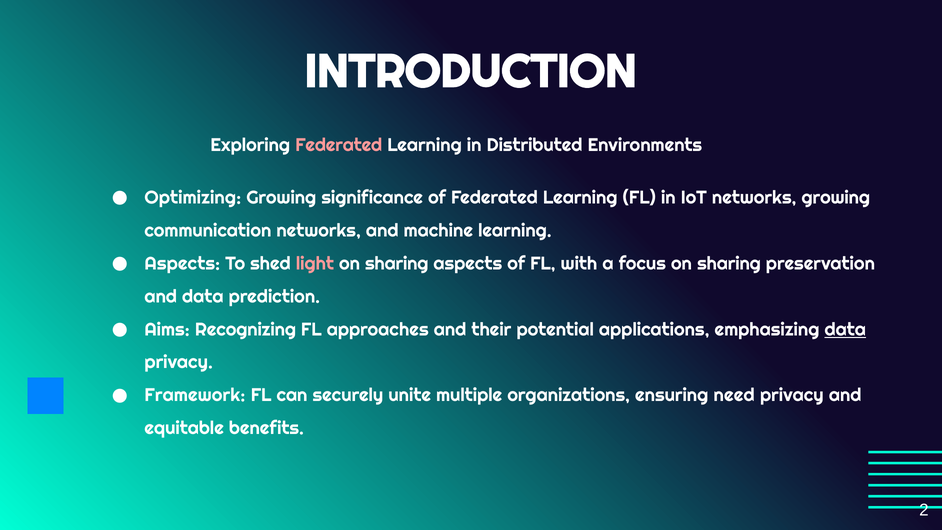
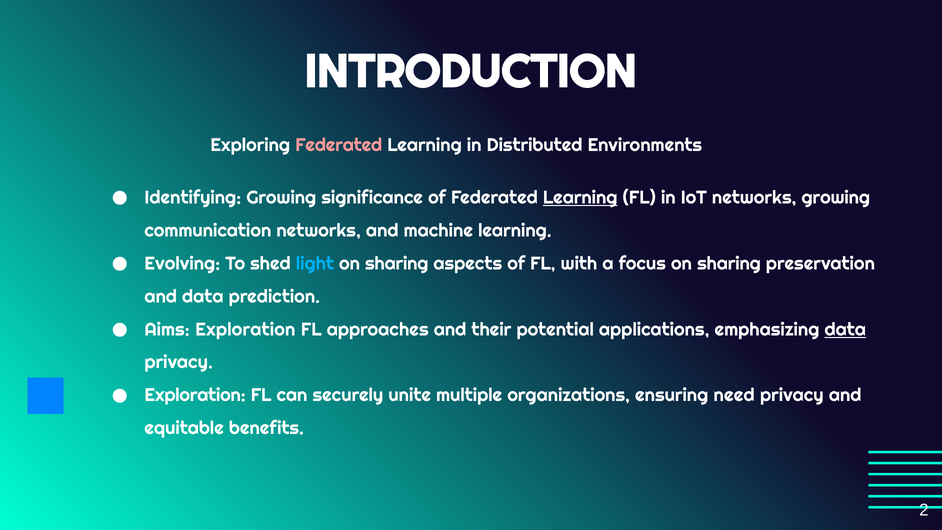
Optimizing: Optimizing -> Identifying
Learning at (580, 198) underline: none -> present
Aspects at (182, 263): Aspects -> Evolving
light colour: pink -> light blue
Aims Recognizing: Recognizing -> Exploration
Framework at (195, 395): Framework -> Exploration
